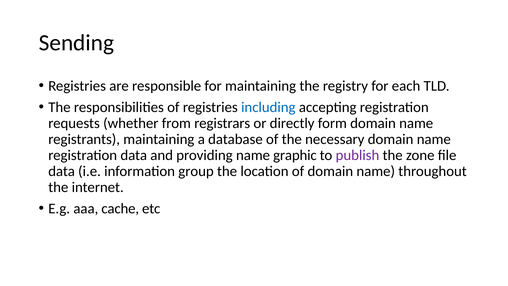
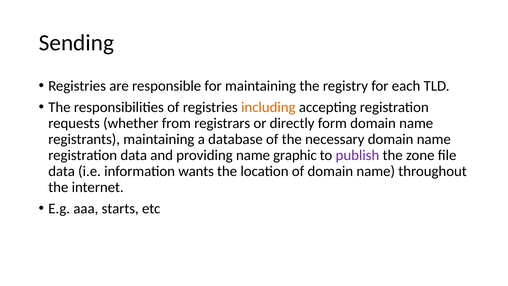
including colour: blue -> orange
group: group -> wants
cache: cache -> starts
